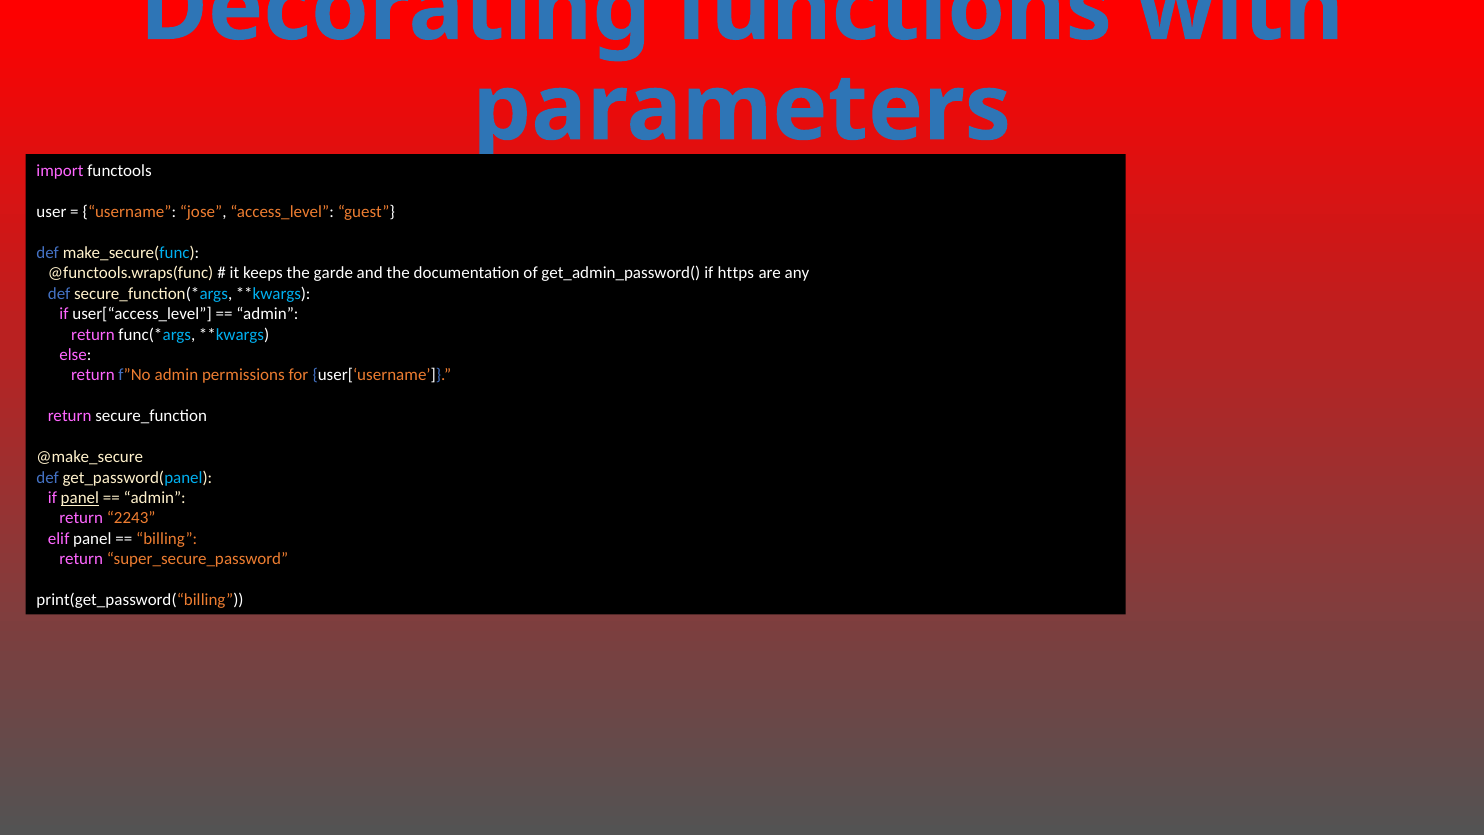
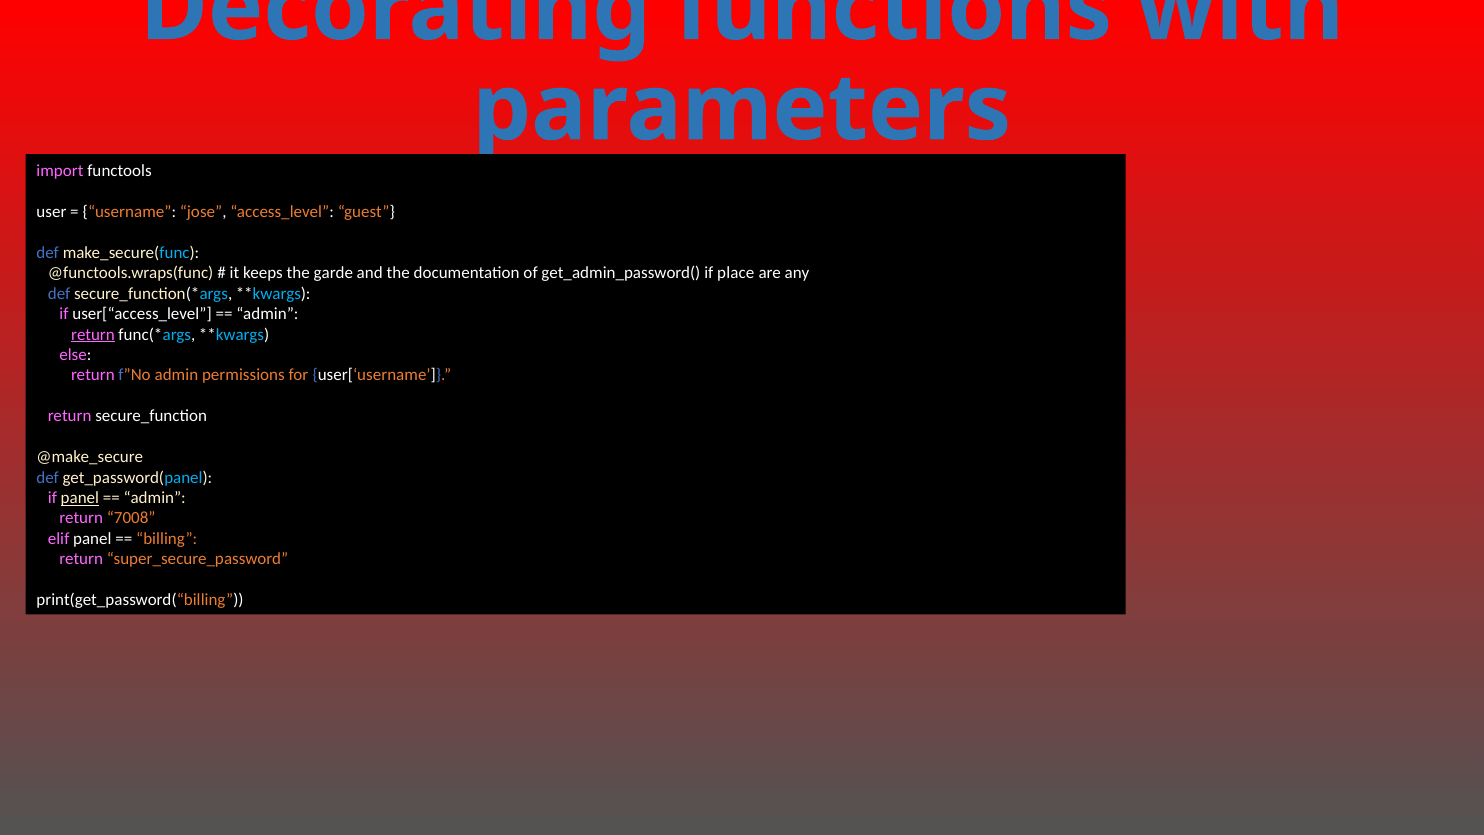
https: https -> place
return at (93, 334) underline: none -> present
2243: 2243 -> 7008
